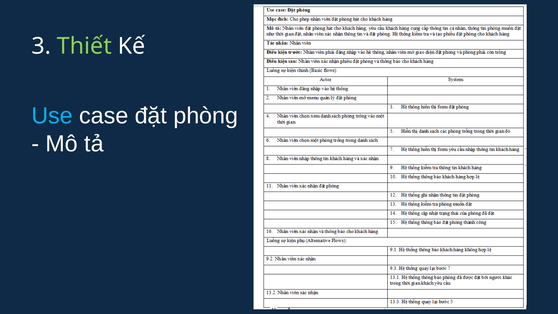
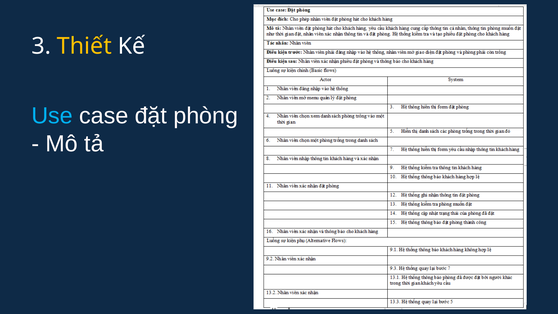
Thiết colour: light green -> yellow
